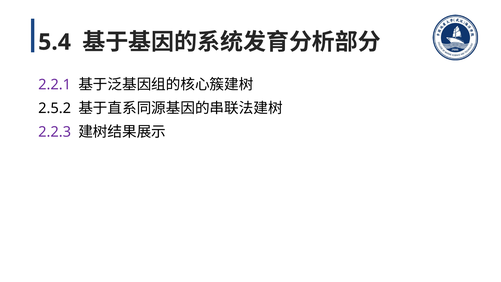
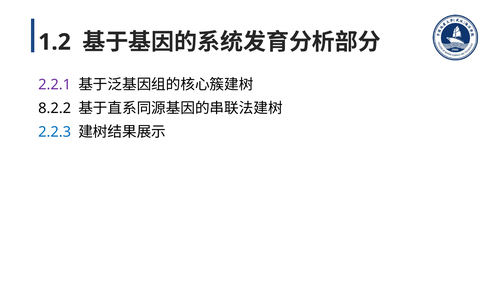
5.4: 5.4 -> 1.2
2.5.2: 2.5.2 -> 8.2.2
2.2.3 colour: purple -> blue
